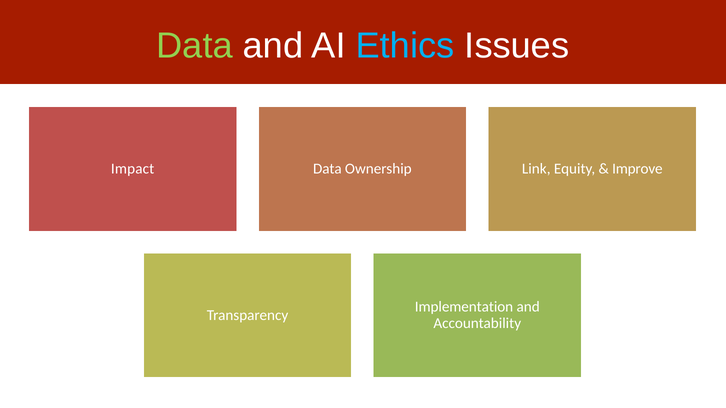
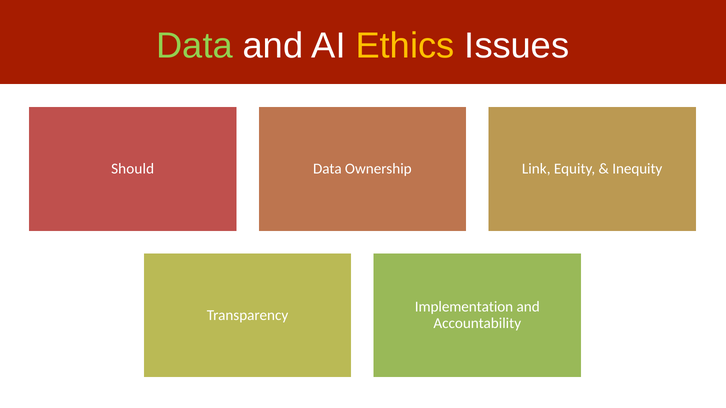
Ethics colour: light blue -> yellow
Impact: Impact -> Should
Improve: Improve -> Inequity
